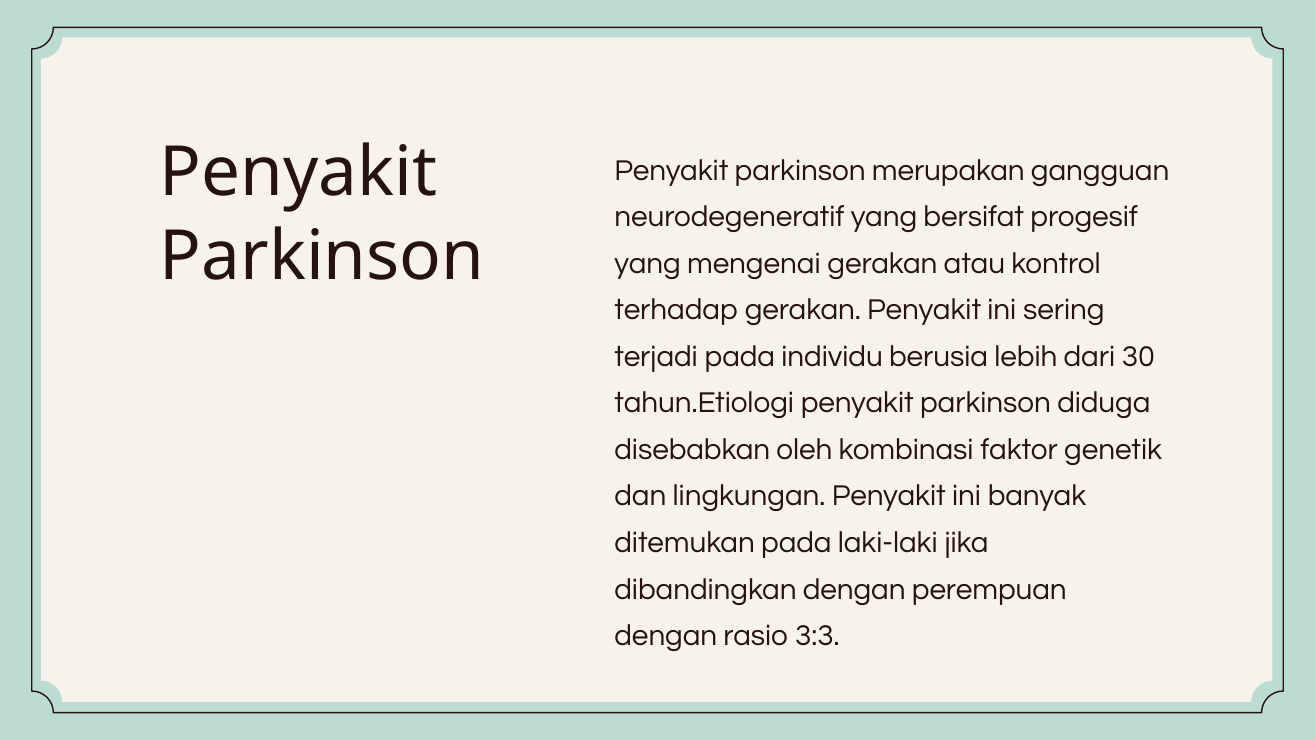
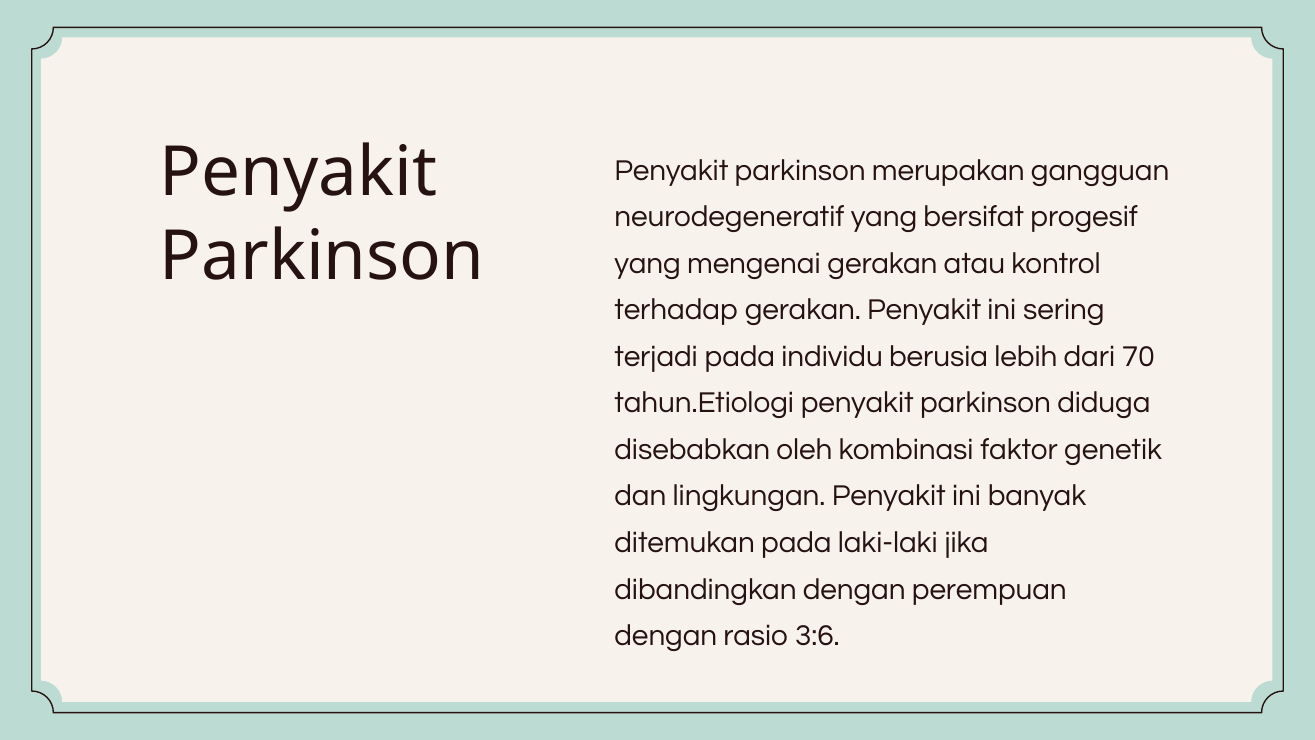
30: 30 -> 70
3:3: 3:3 -> 3:6
